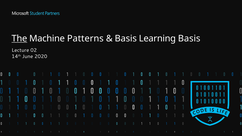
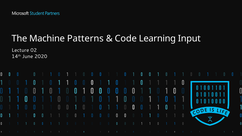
The underline: present -> none
Basis at (126, 39): Basis -> Code
Learning Basis: Basis -> Input
